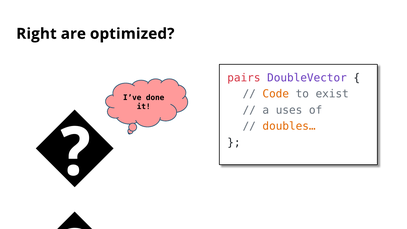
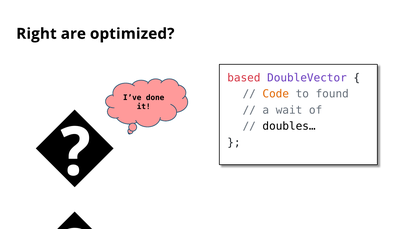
pairs: pairs -> based
exist: exist -> found
uses: uses -> wait
doubles… colour: orange -> black
